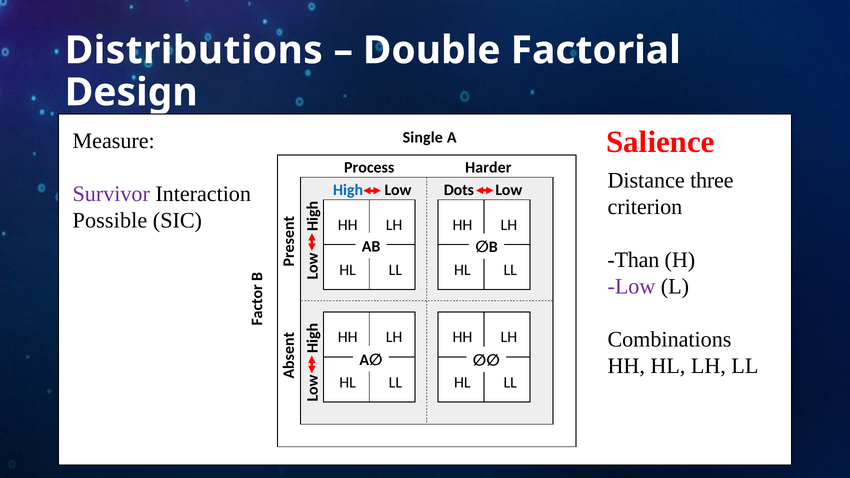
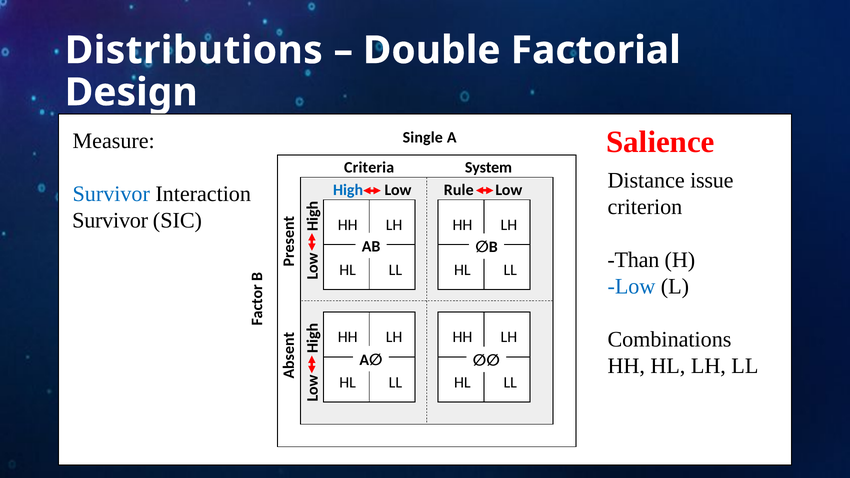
Process: Process -> Criteria
Harder: Harder -> System
three: three -> issue
Dots: Dots -> Rule
Survivor at (111, 194) colour: purple -> blue
Possible at (110, 221): Possible -> Survivor
Low at (631, 287) colour: purple -> blue
